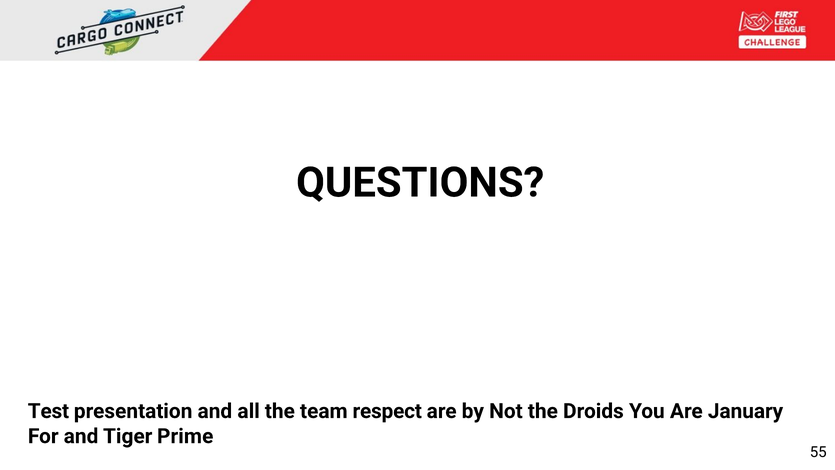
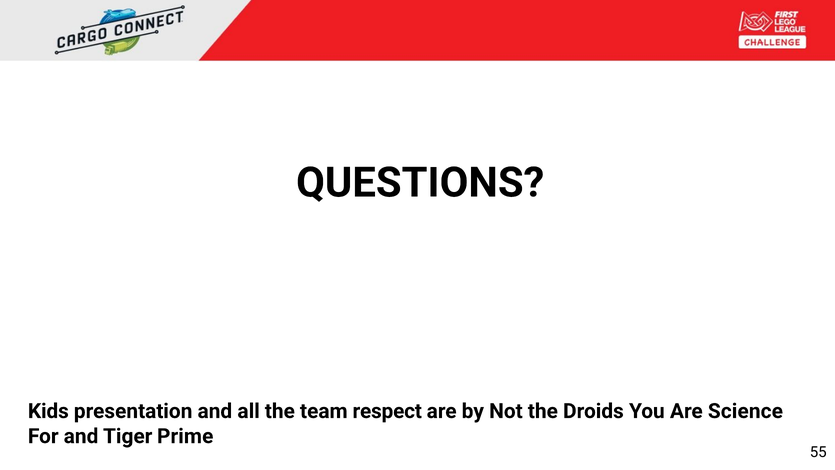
Test: Test -> Kids
January: January -> Science
